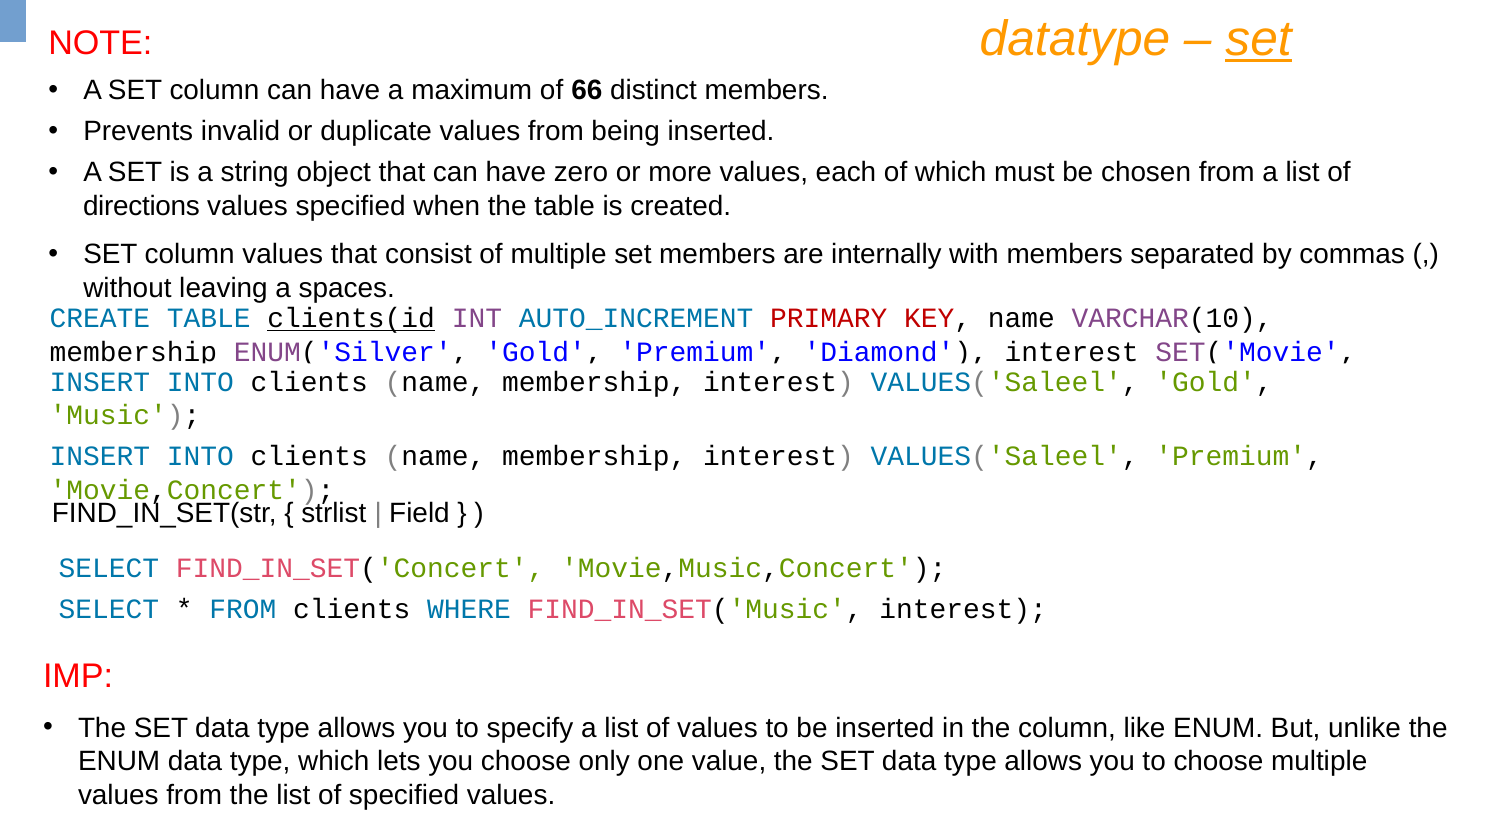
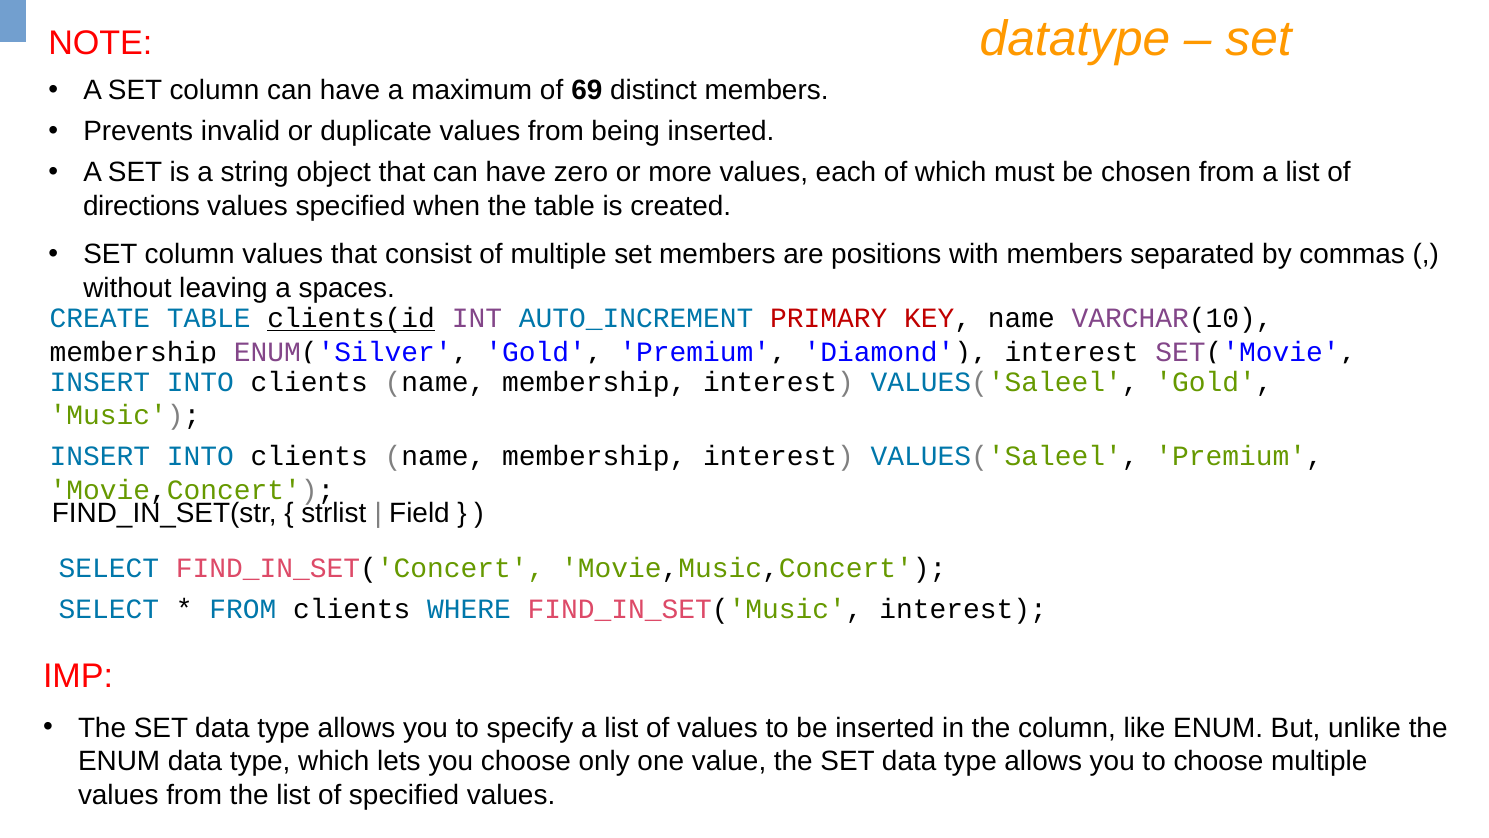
set at (1259, 39) underline: present -> none
66: 66 -> 69
internally: internally -> positions
